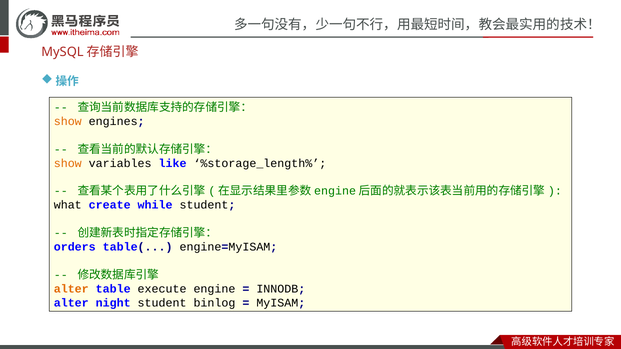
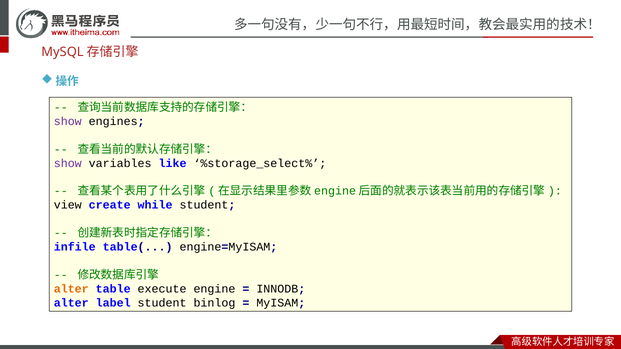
show at (68, 121) colour: orange -> purple
show at (68, 163) colour: orange -> purple
%storage_length%: %storage_length% -> %storage_select%
what: what -> view
orders: orders -> infile
night: night -> label
